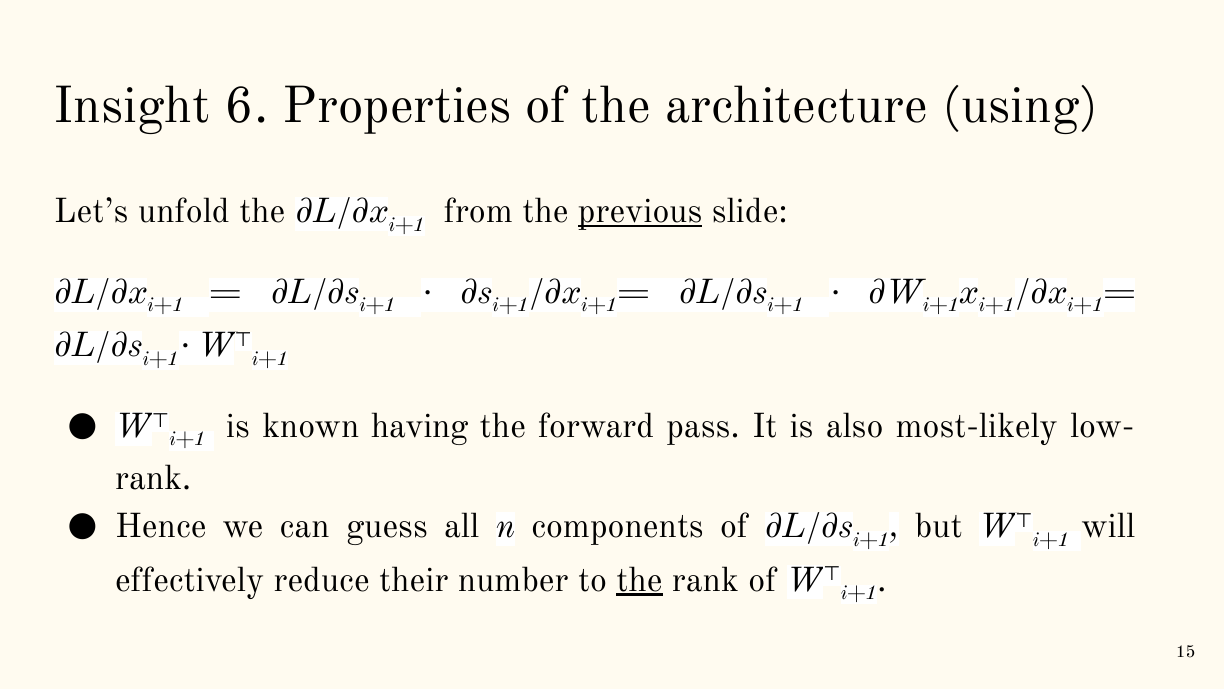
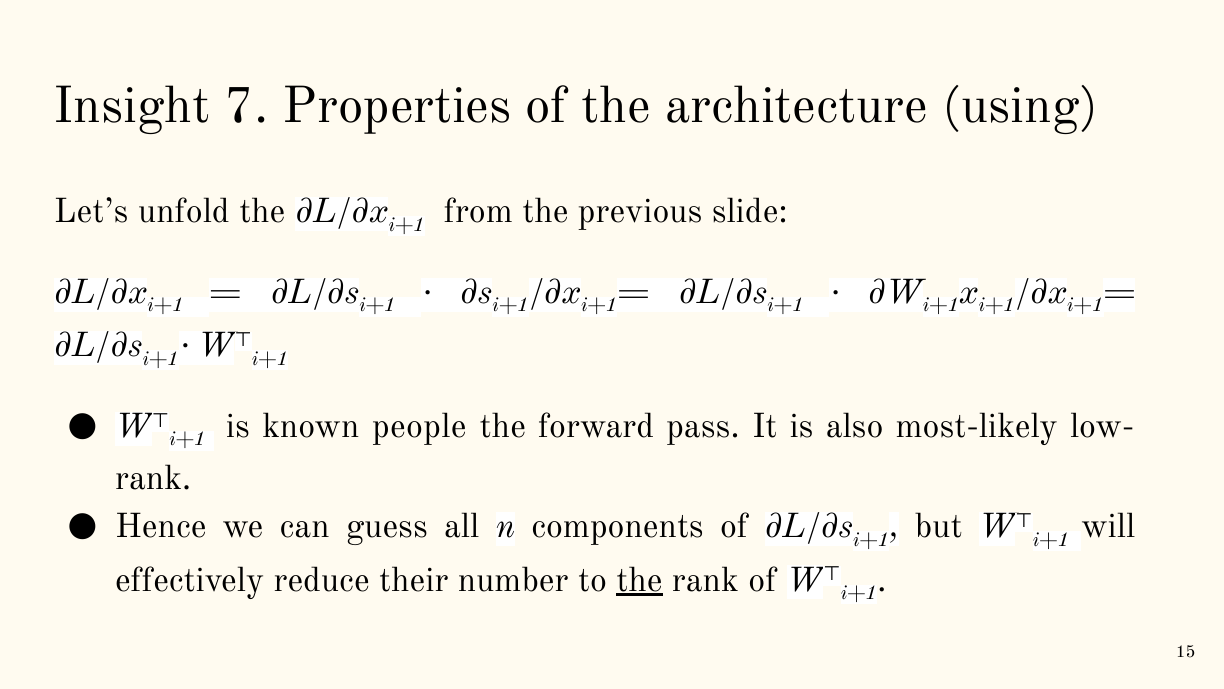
6: 6 -> 7
previous underline: present -> none
having: having -> people
